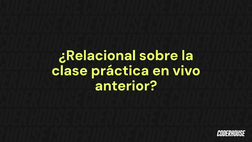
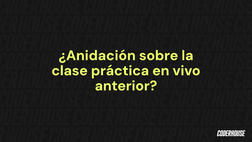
¿Relacional: ¿Relacional -> ¿Anidación
